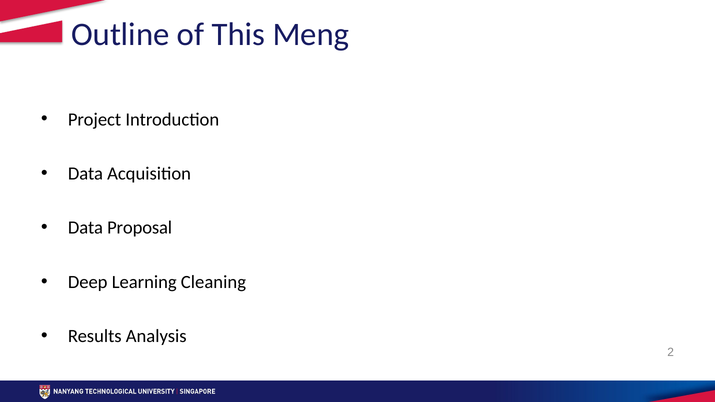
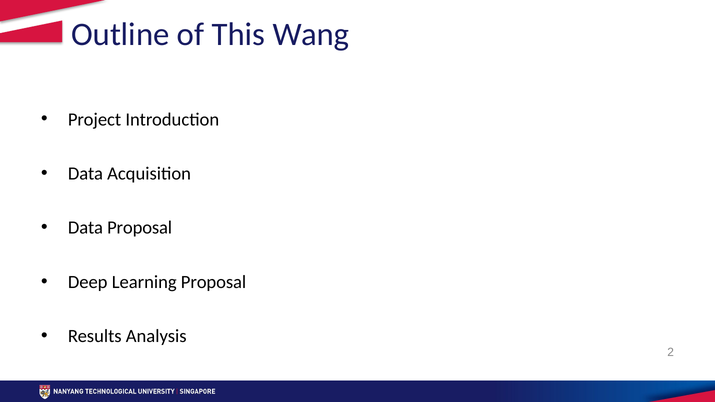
Meng: Meng -> Wang
Learning Cleaning: Cleaning -> Proposal
